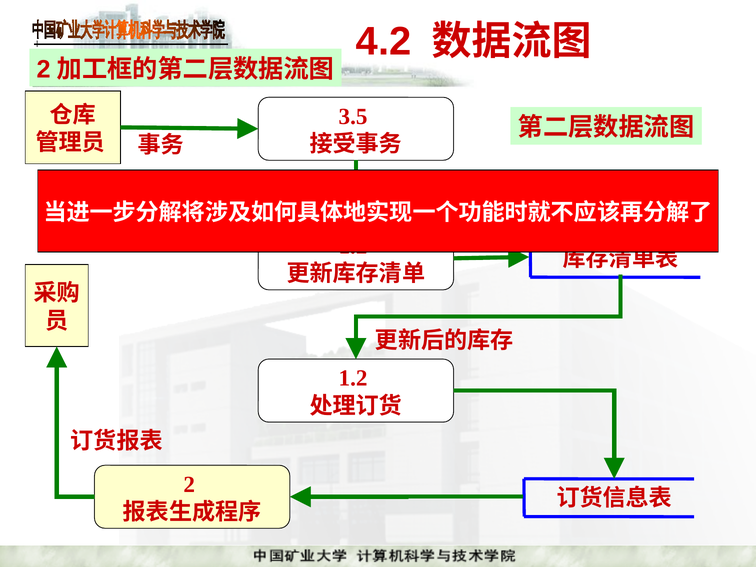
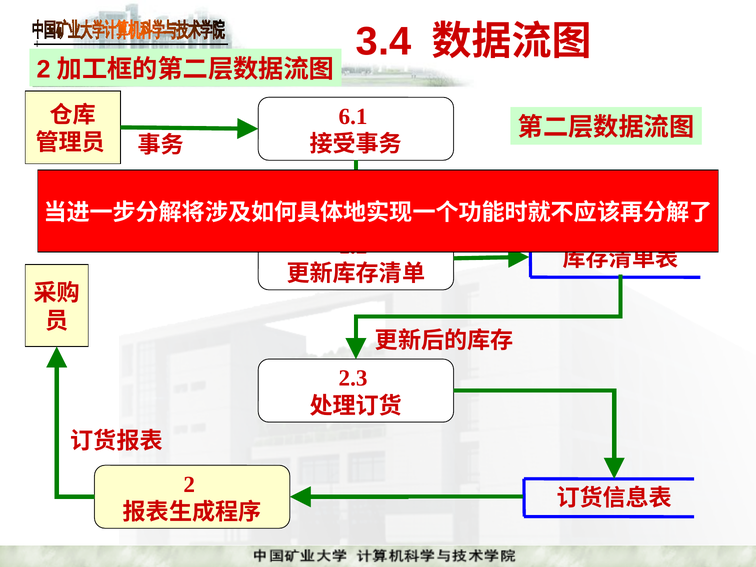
4.2: 4.2 -> 3.4
3.5: 3.5 -> 6.1
1.2 at (353, 378): 1.2 -> 2.3
